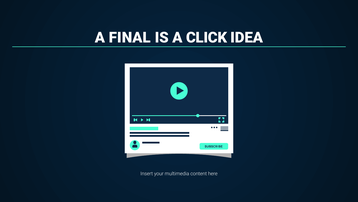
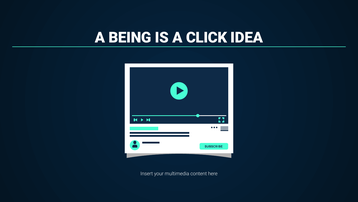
FINAL: FINAL -> BEING
